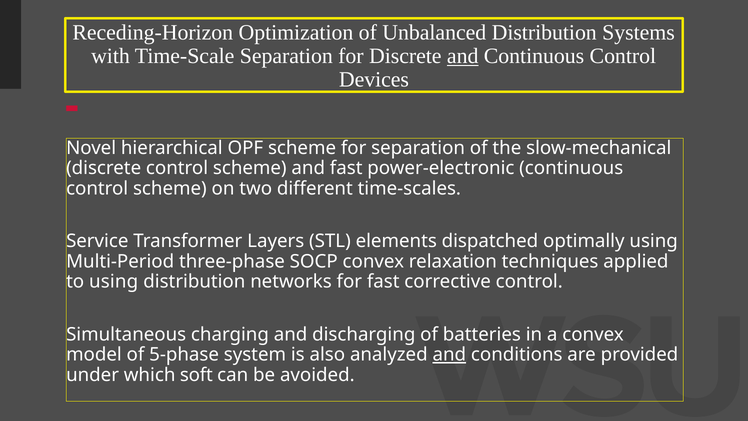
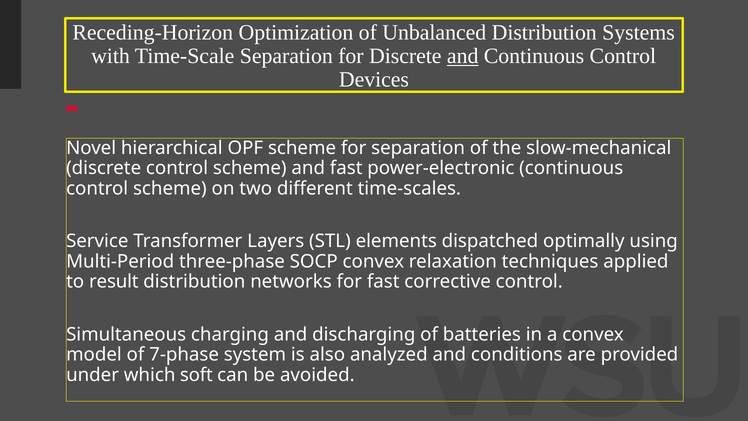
to using: using -> result
5-phase: 5-phase -> 7-phase
and at (449, 355) underline: present -> none
